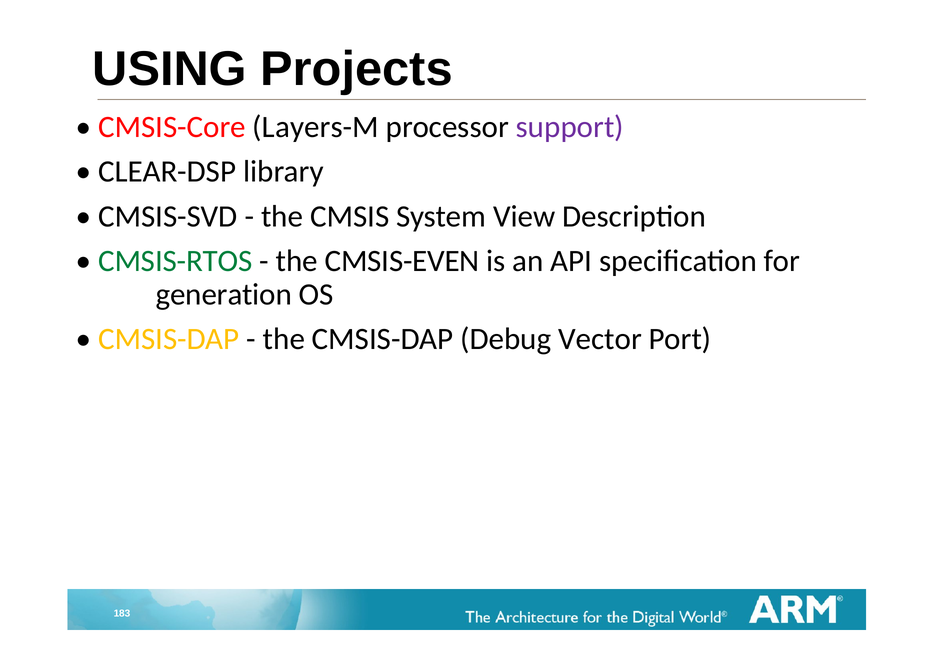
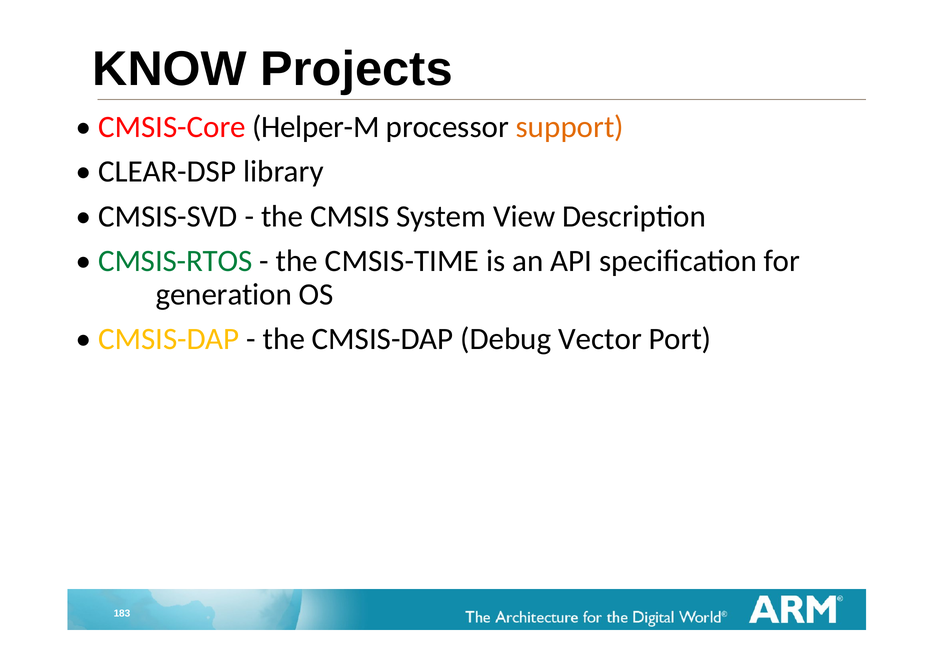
USING: USING -> KNOW
Layers-M: Layers-M -> Helper-M
support colour: purple -> orange
CMSIS-EVEN: CMSIS-EVEN -> CMSIS-TIME
